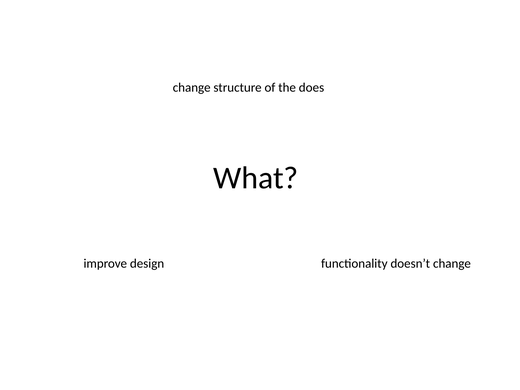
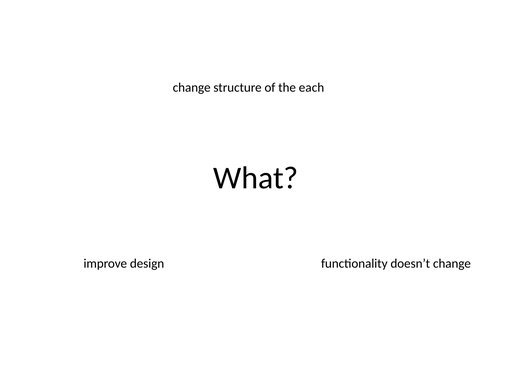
does: does -> each
